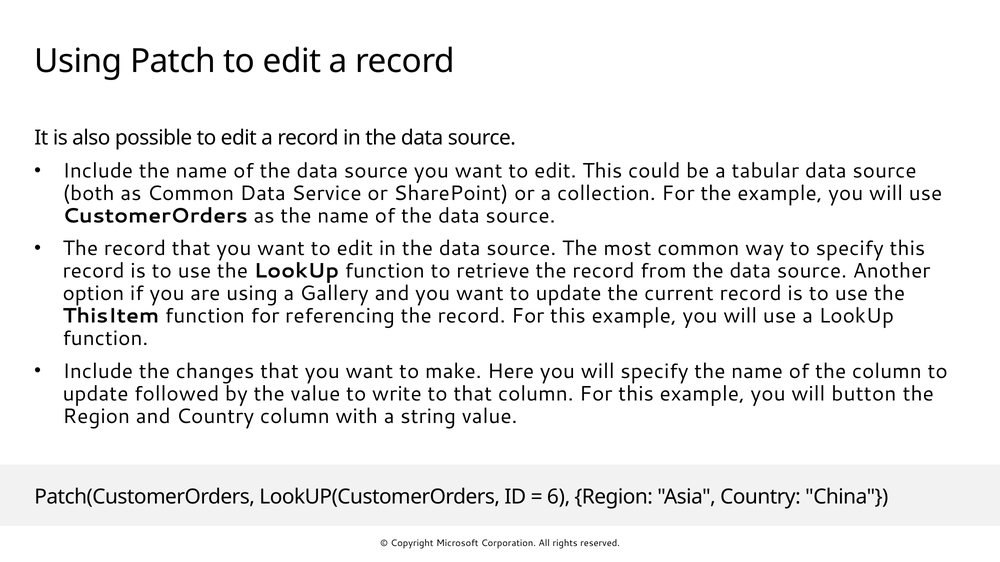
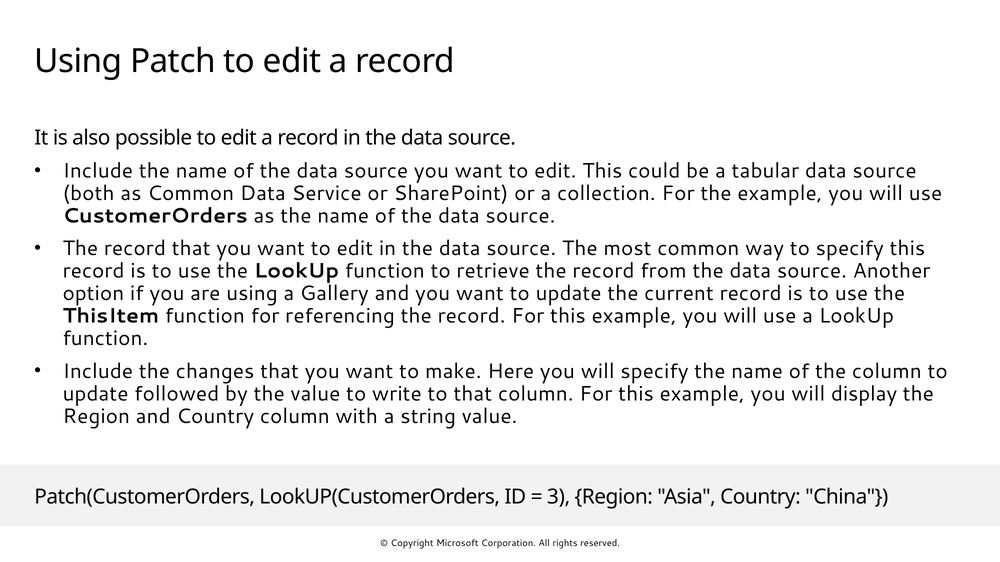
button: button -> display
6: 6 -> 3
